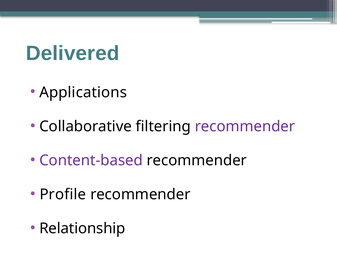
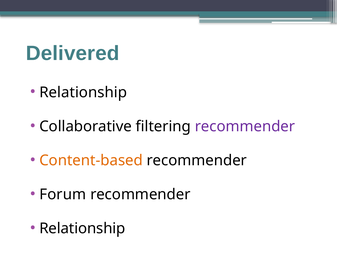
Applications at (83, 92): Applications -> Relationship
Content-based colour: purple -> orange
Profile: Profile -> Forum
